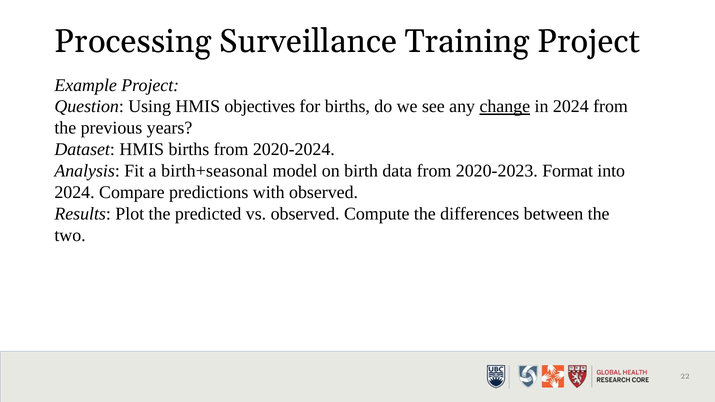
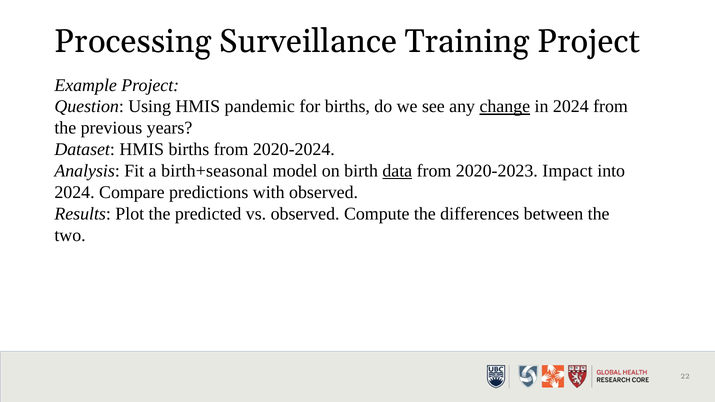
objectives: objectives -> pandemic
data underline: none -> present
Format: Format -> Impact
